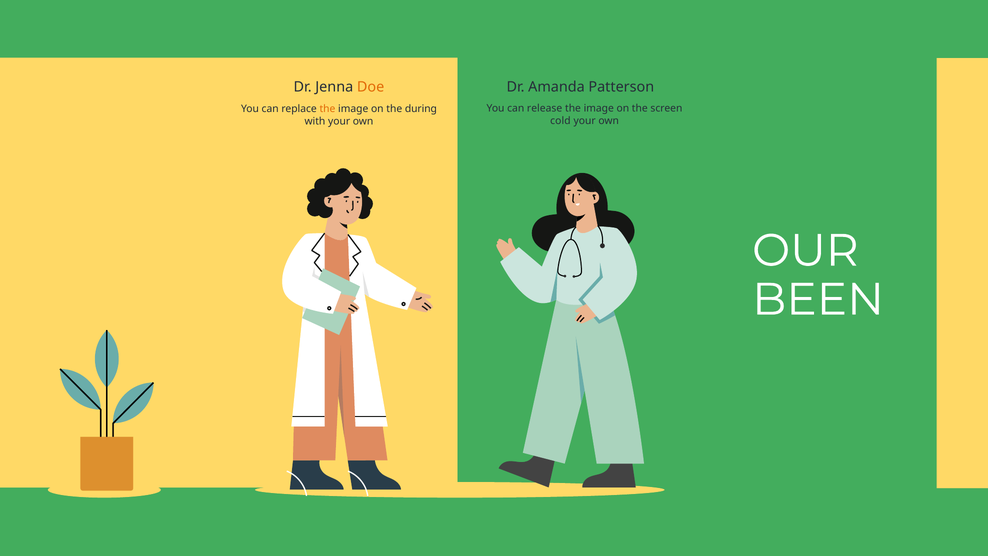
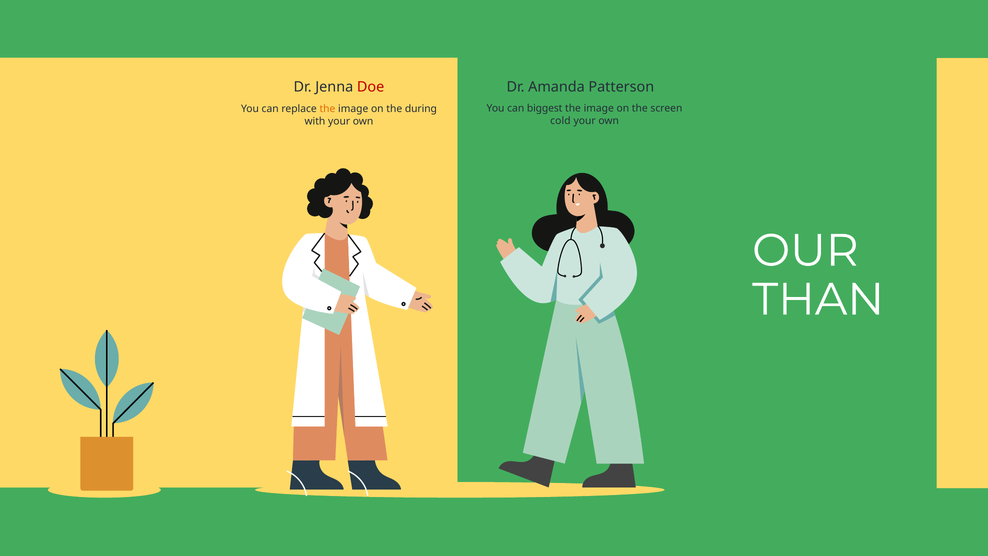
Doe colour: orange -> red
release: release -> biggest
BEEN: BEEN -> THAN
